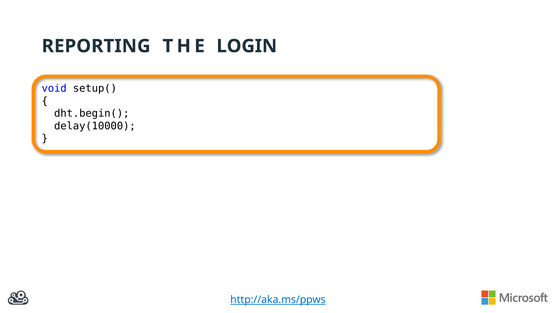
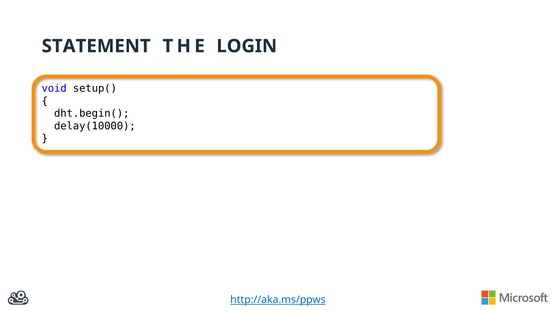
REPORTING: REPORTING -> STATEMENT
